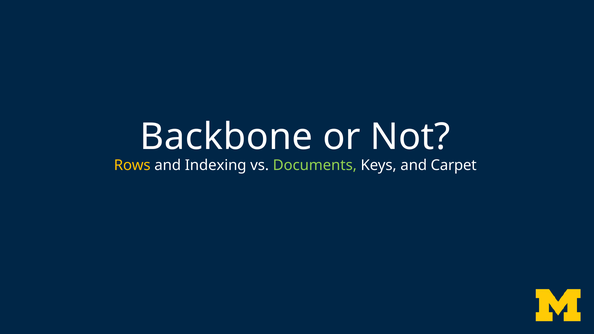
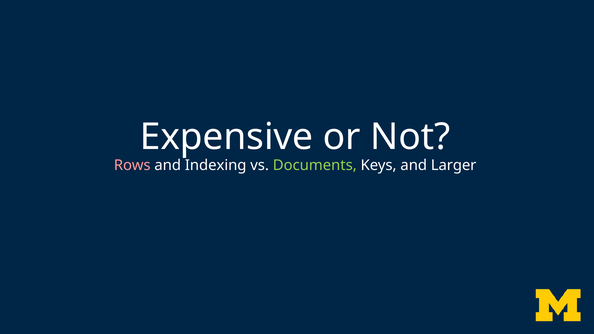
Backbone: Backbone -> Expensive
Rows colour: yellow -> pink
Carpet: Carpet -> Larger
